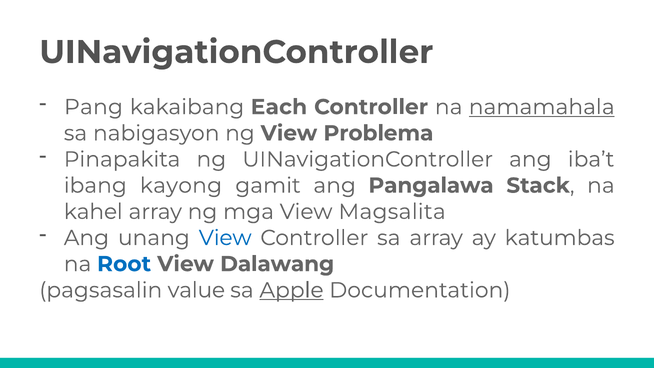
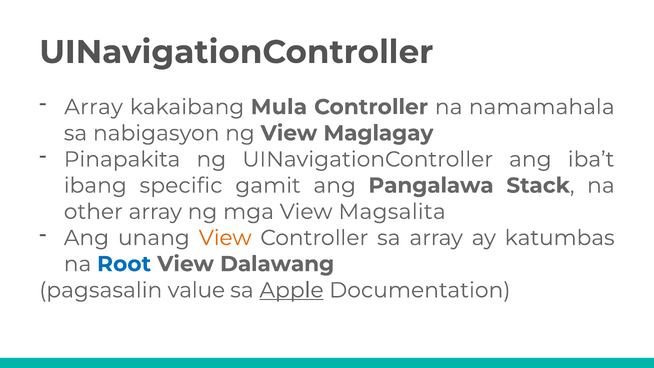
Pang at (94, 107): Pang -> Array
Each: Each -> Mula
namamahala underline: present -> none
Problema: Problema -> Maglagay
kayong: kayong -> specific
kahel: kahel -> other
View at (225, 238) colour: blue -> orange
